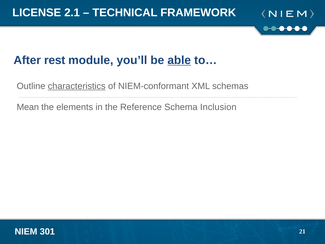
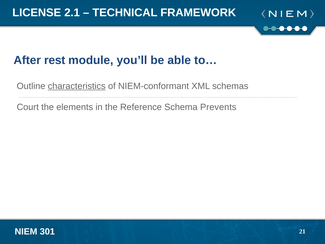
able underline: present -> none
Mean: Mean -> Court
Inclusion: Inclusion -> Prevents
